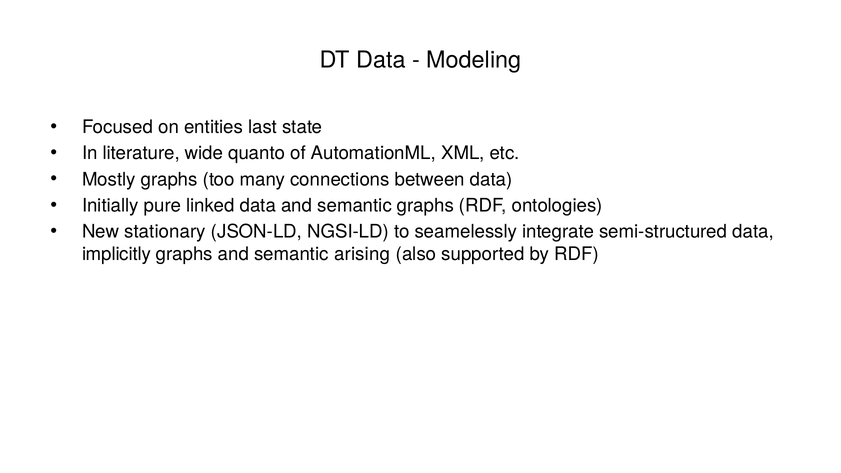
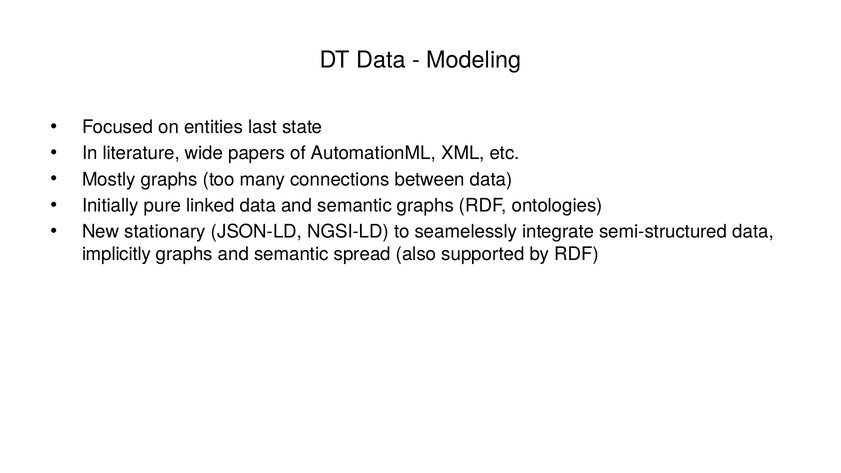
quanto: quanto -> papers
arising: arising -> spread
